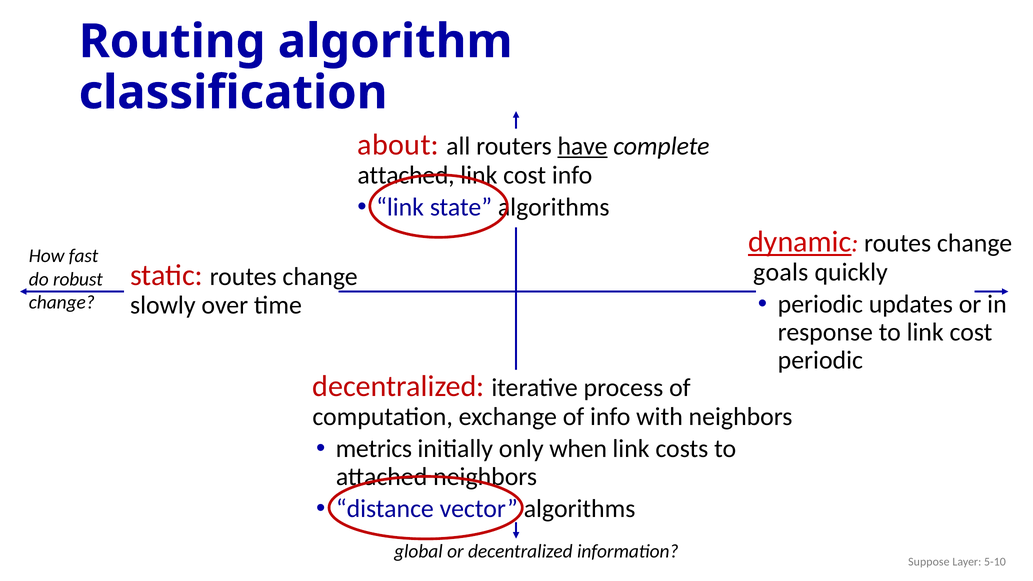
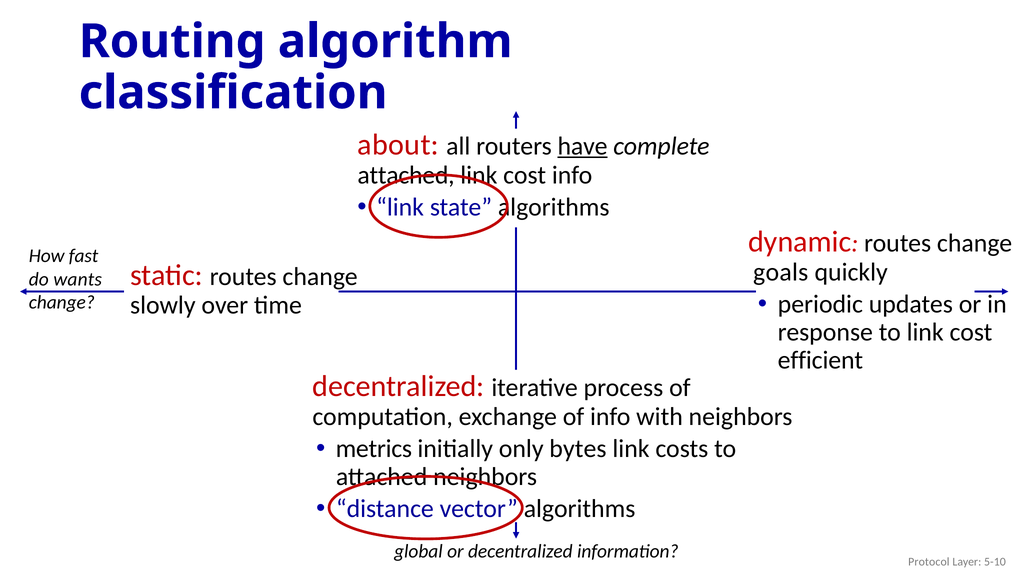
dynamic underline: present -> none
robust: robust -> wants
periodic at (820, 360): periodic -> efficient
when: when -> bytes
Suppose: Suppose -> Protocol
